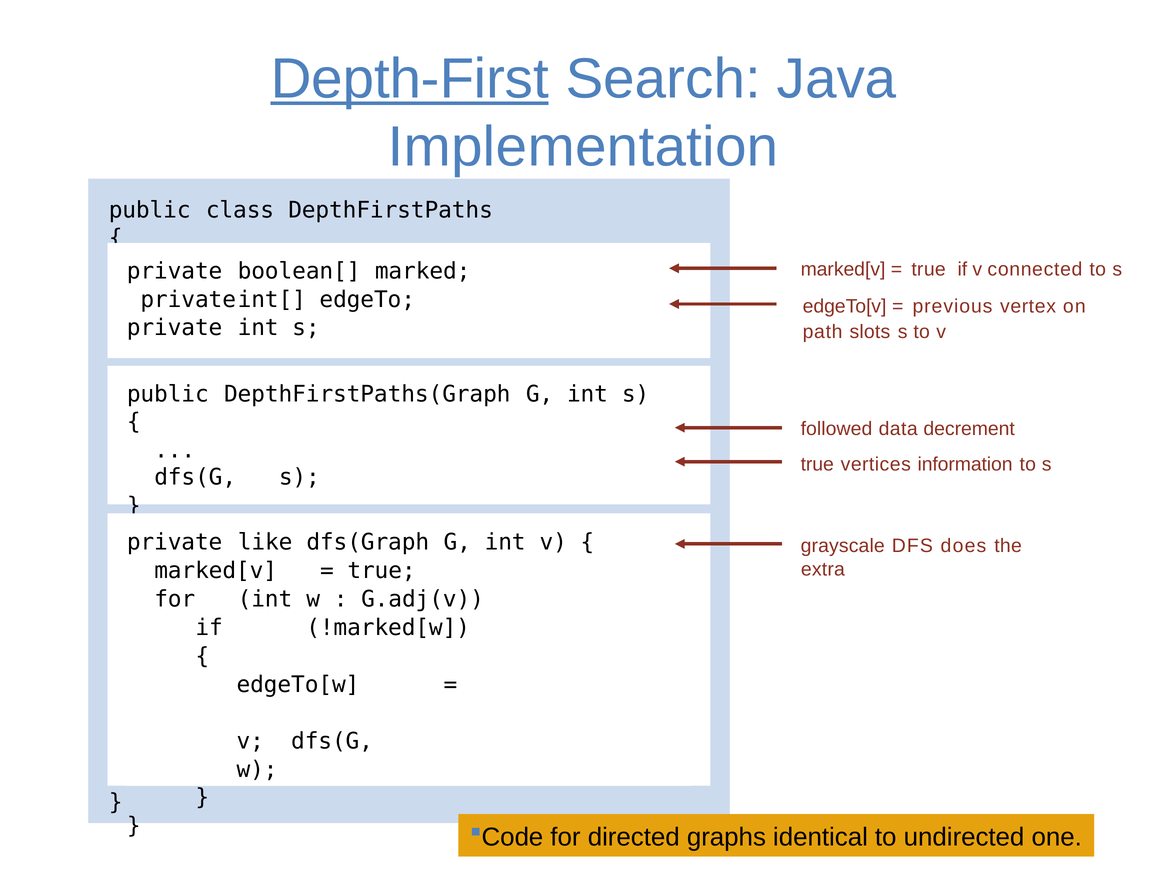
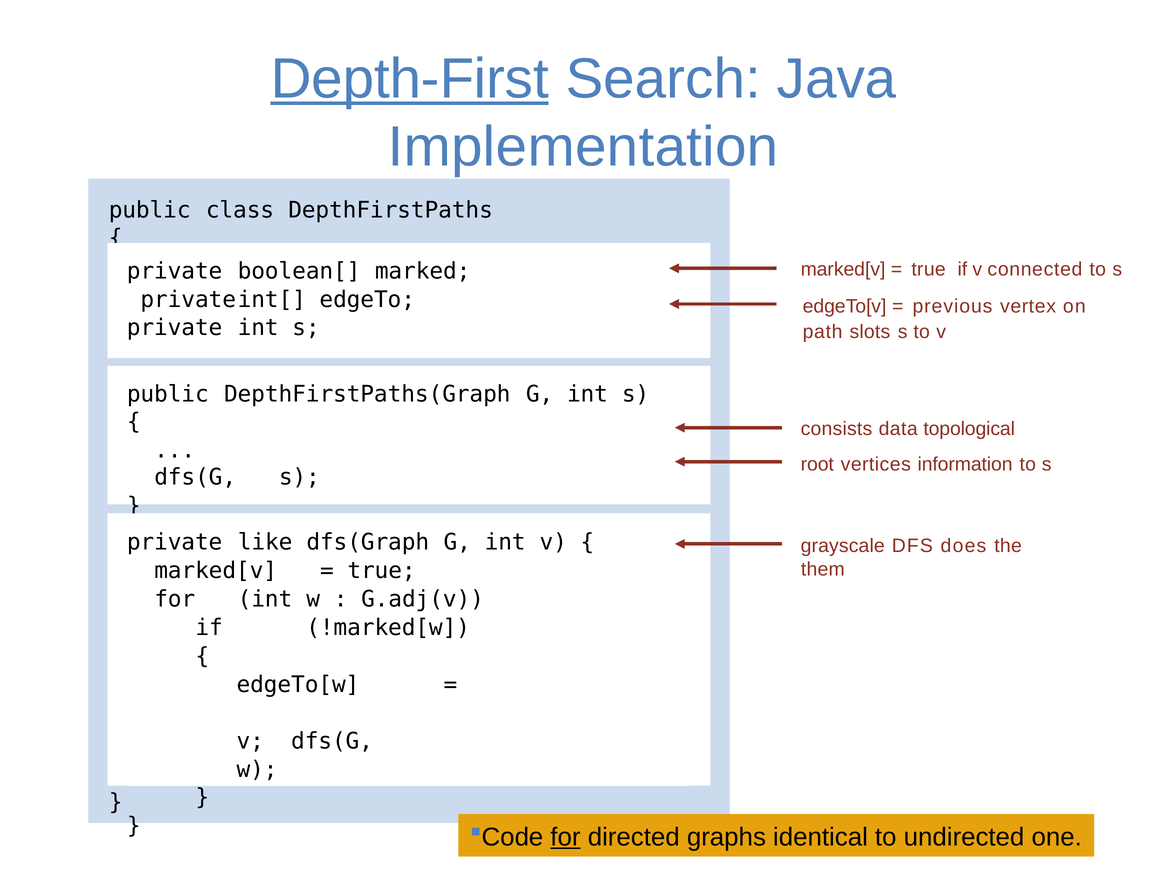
followed: followed -> consists
decrement: decrement -> topological
true at (817, 464): true -> root
extra: extra -> them
for at (565, 837) underline: none -> present
